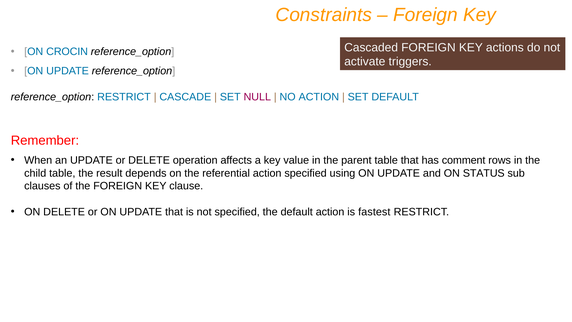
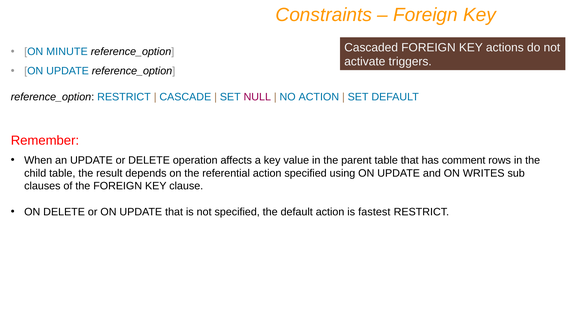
CROCIN: CROCIN -> MINUTE
STATUS: STATUS -> WRITES
